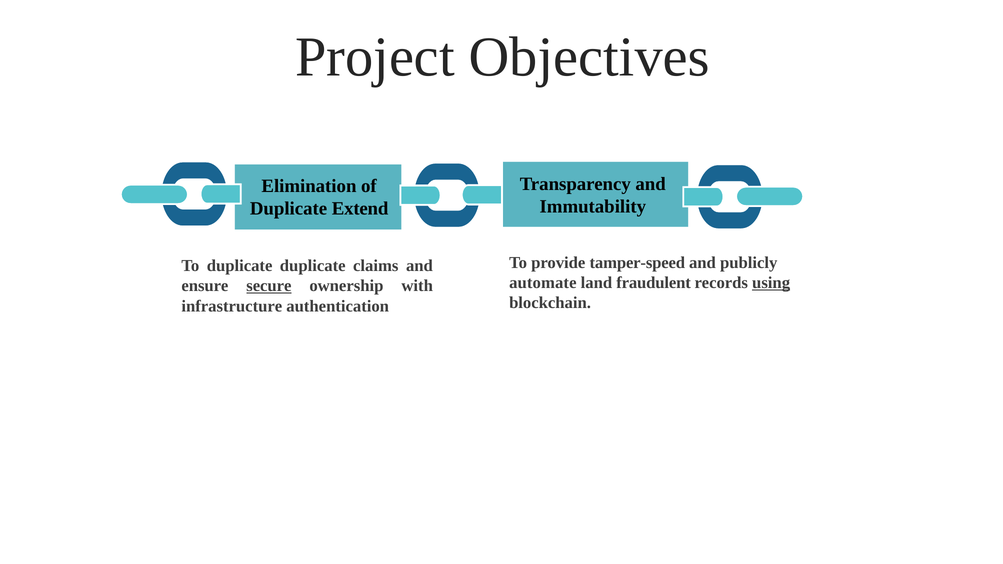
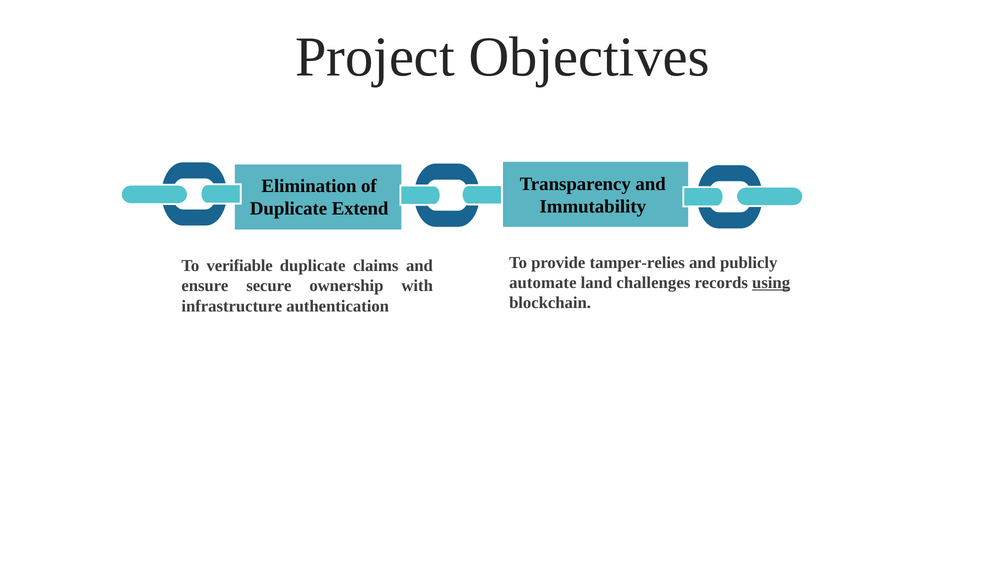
tamper-speed: tamper-speed -> tamper-relies
To duplicate: duplicate -> verifiable
fraudulent: fraudulent -> challenges
secure underline: present -> none
